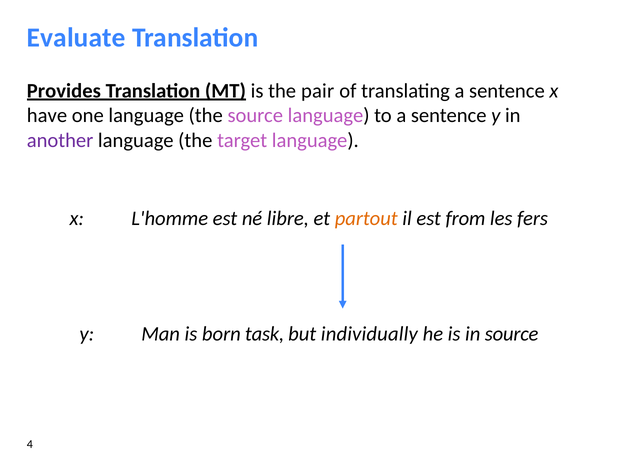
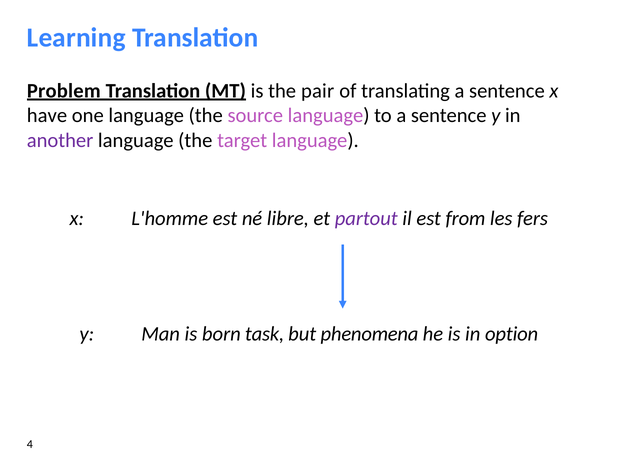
Evaluate: Evaluate -> Learning
Provides: Provides -> Problem
partout colour: orange -> purple
individually: individually -> phenomena
in source: source -> option
